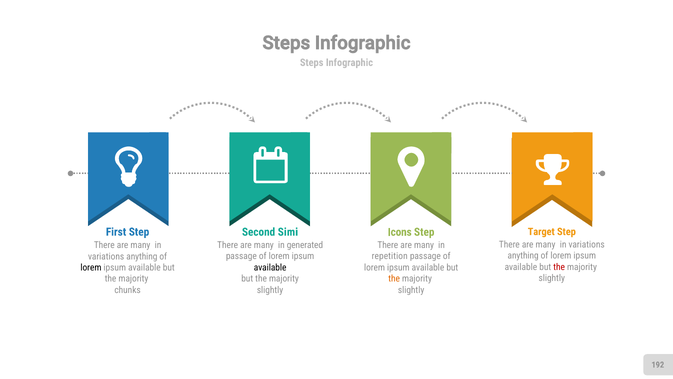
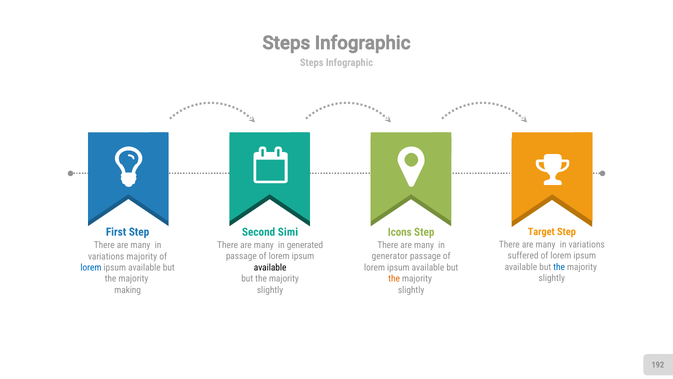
anything at (523, 256): anything -> suffered
repetition: repetition -> generator
anything at (142, 256): anything -> majority
the at (559, 267) colour: red -> blue
lorem at (91, 267) colour: black -> blue
chunks: chunks -> making
